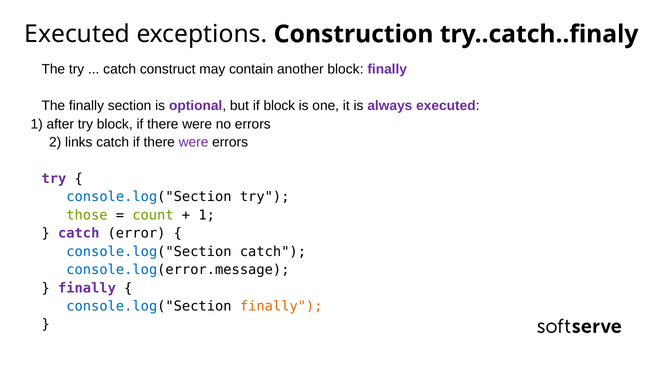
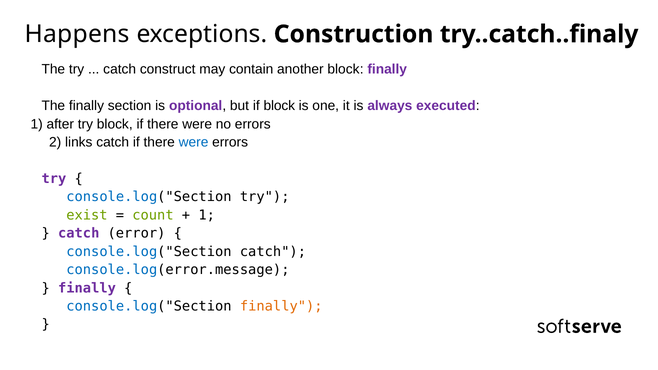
Executed at (77, 34): Executed -> Happens
were at (194, 142) colour: purple -> blue
those: those -> exist
